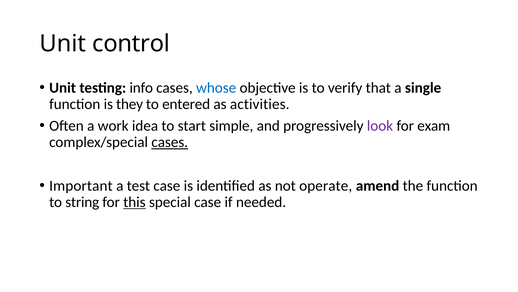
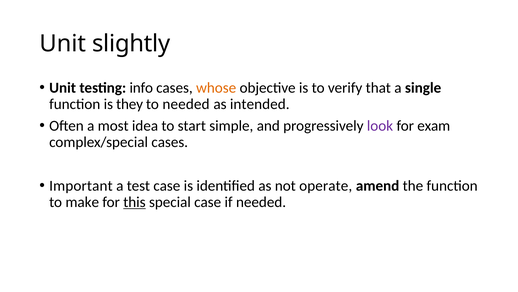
control: control -> slightly
whose colour: blue -> orange
to entered: entered -> needed
activities: activities -> intended
work: work -> most
cases at (170, 142) underline: present -> none
string: string -> make
